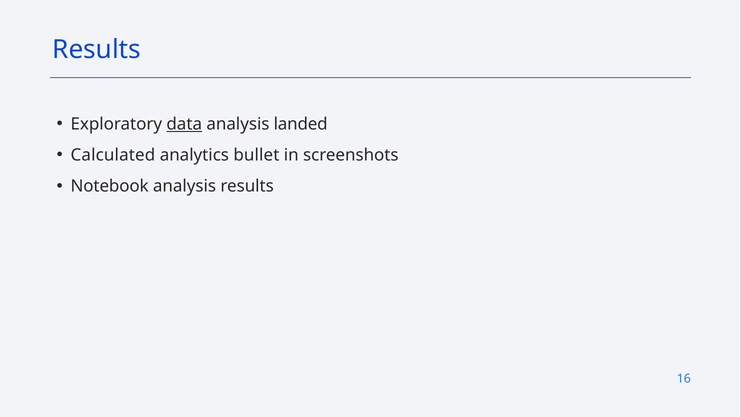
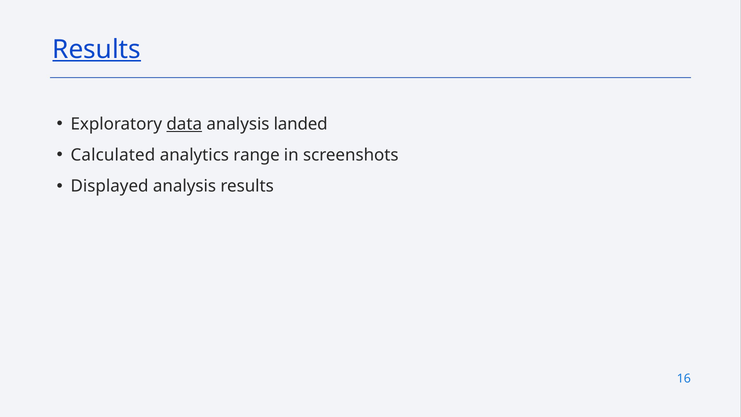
Results at (97, 49) underline: none -> present
bullet: bullet -> range
Notebook: Notebook -> Displayed
